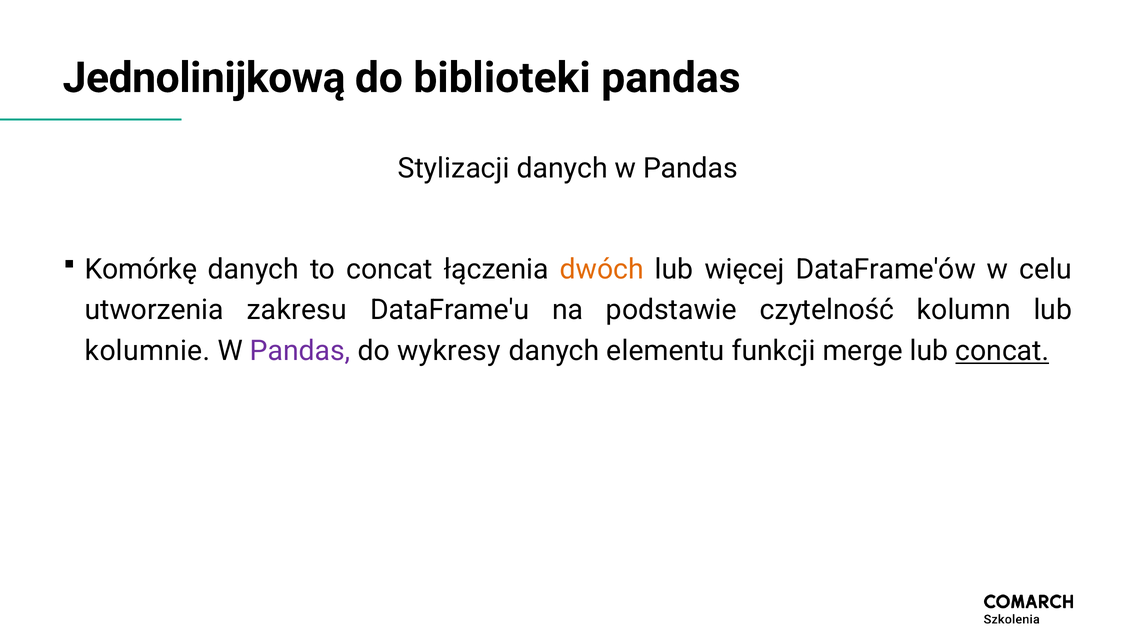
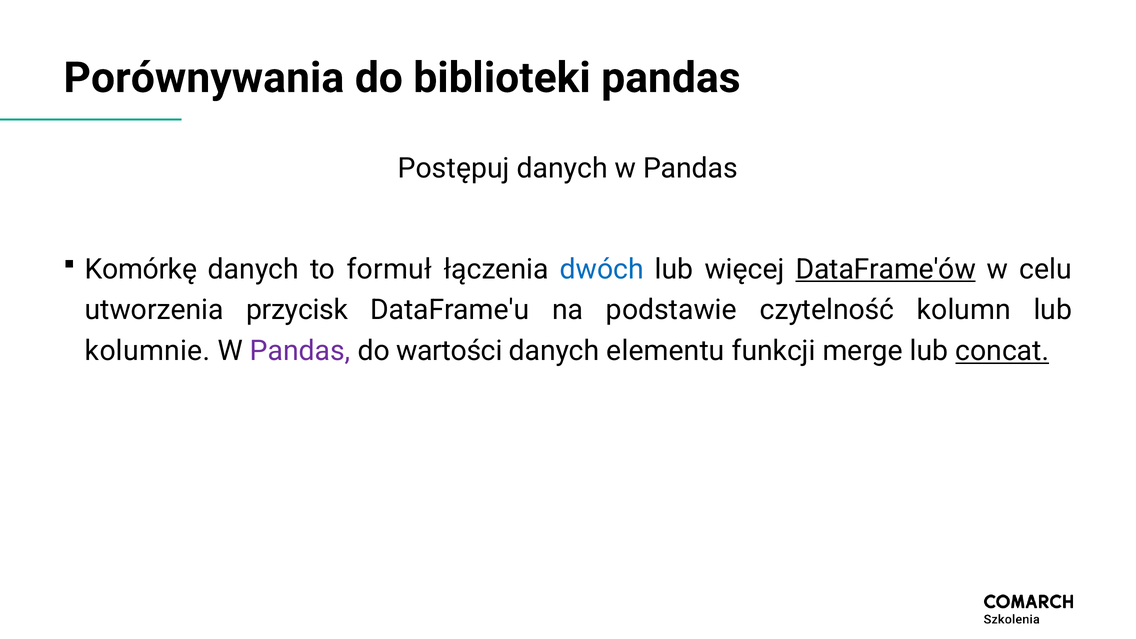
Jednolinijkową: Jednolinijkową -> Porównywania
Stylizacji: Stylizacji -> Postępuj
to concat: concat -> formuł
dwóch colour: orange -> blue
DataFrame'ów underline: none -> present
zakresu: zakresu -> przycisk
wykresy: wykresy -> wartości
